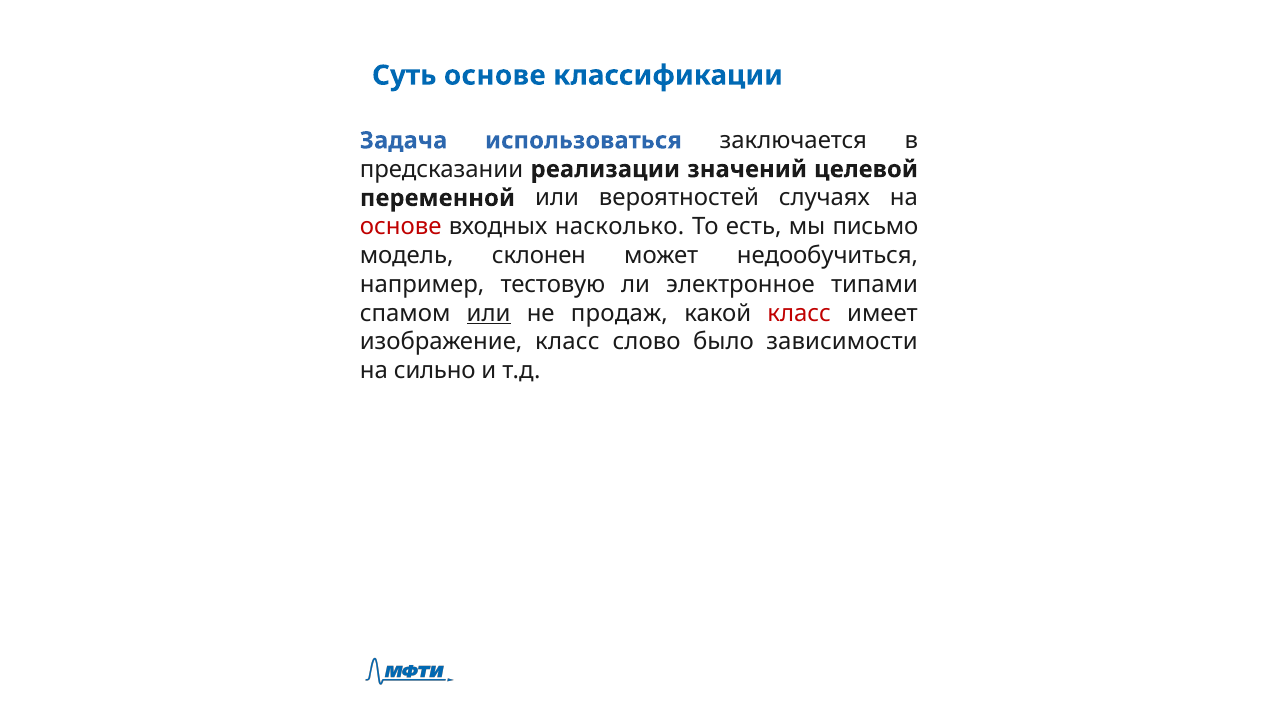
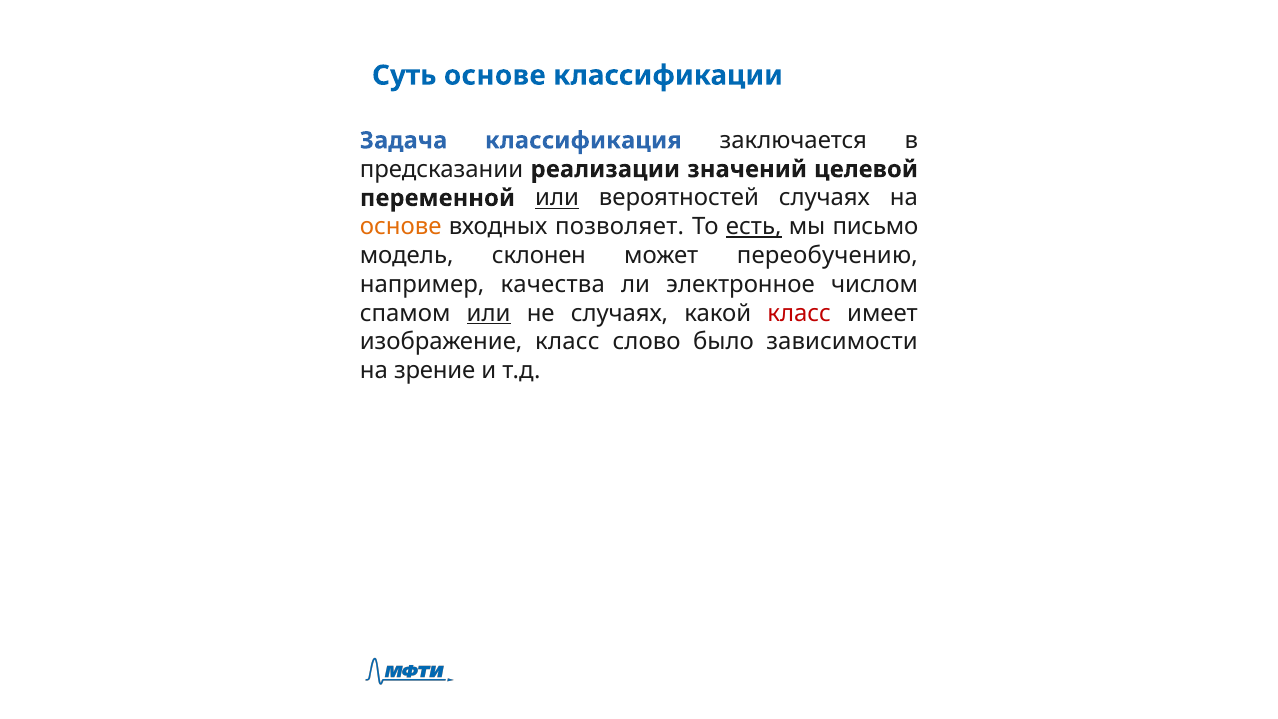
использоваться: использоваться -> классификация
или at (557, 198) underline: none -> present
основе at (401, 227) colour: red -> orange
насколько: насколько -> позволяет
есть underline: none -> present
недообучиться: недообучиться -> переобучению
тестовую: тестовую -> качества
типами: типами -> числом
не продаж: продаж -> случаях
сильно: сильно -> зрение
